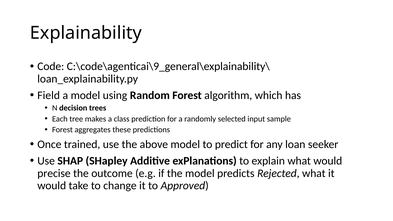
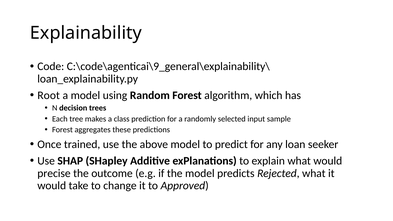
Field: Field -> Root
